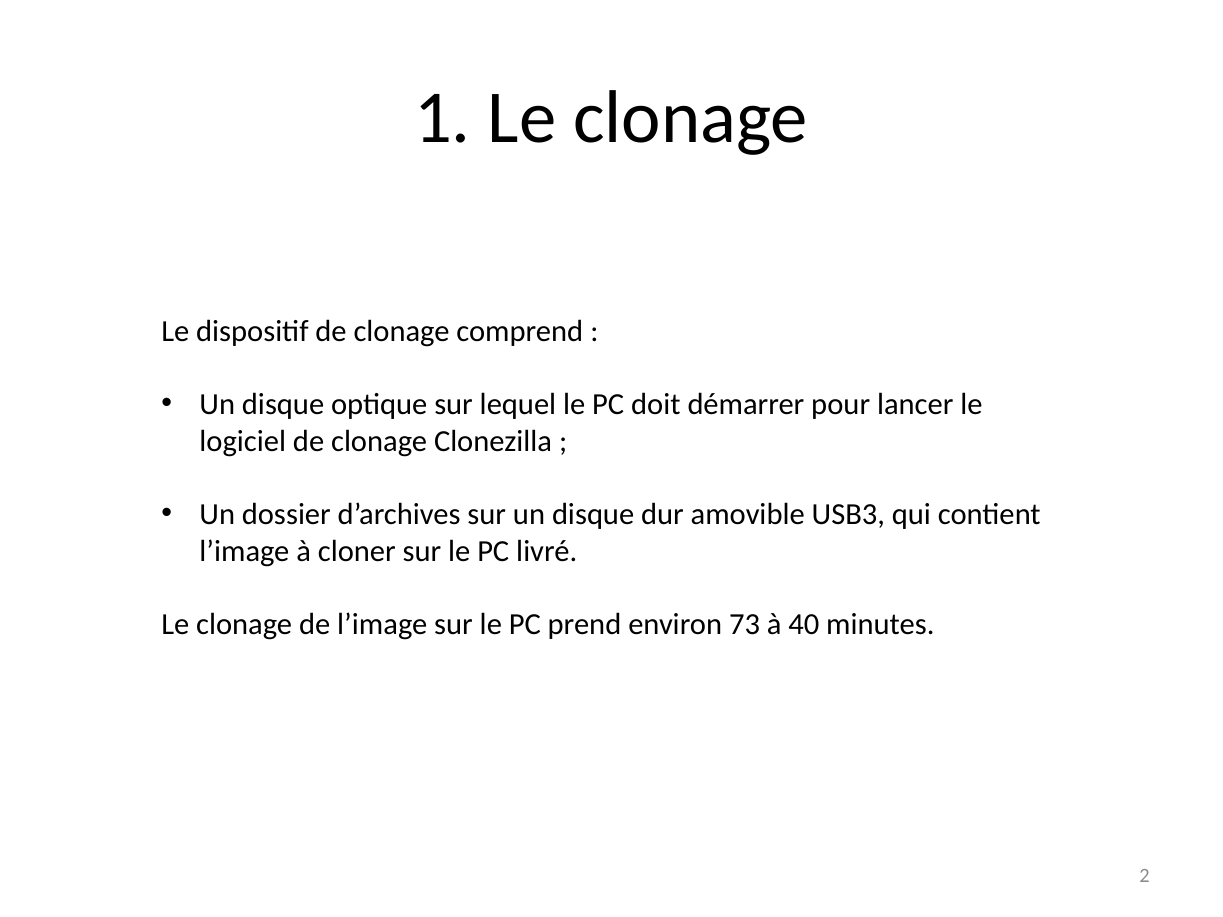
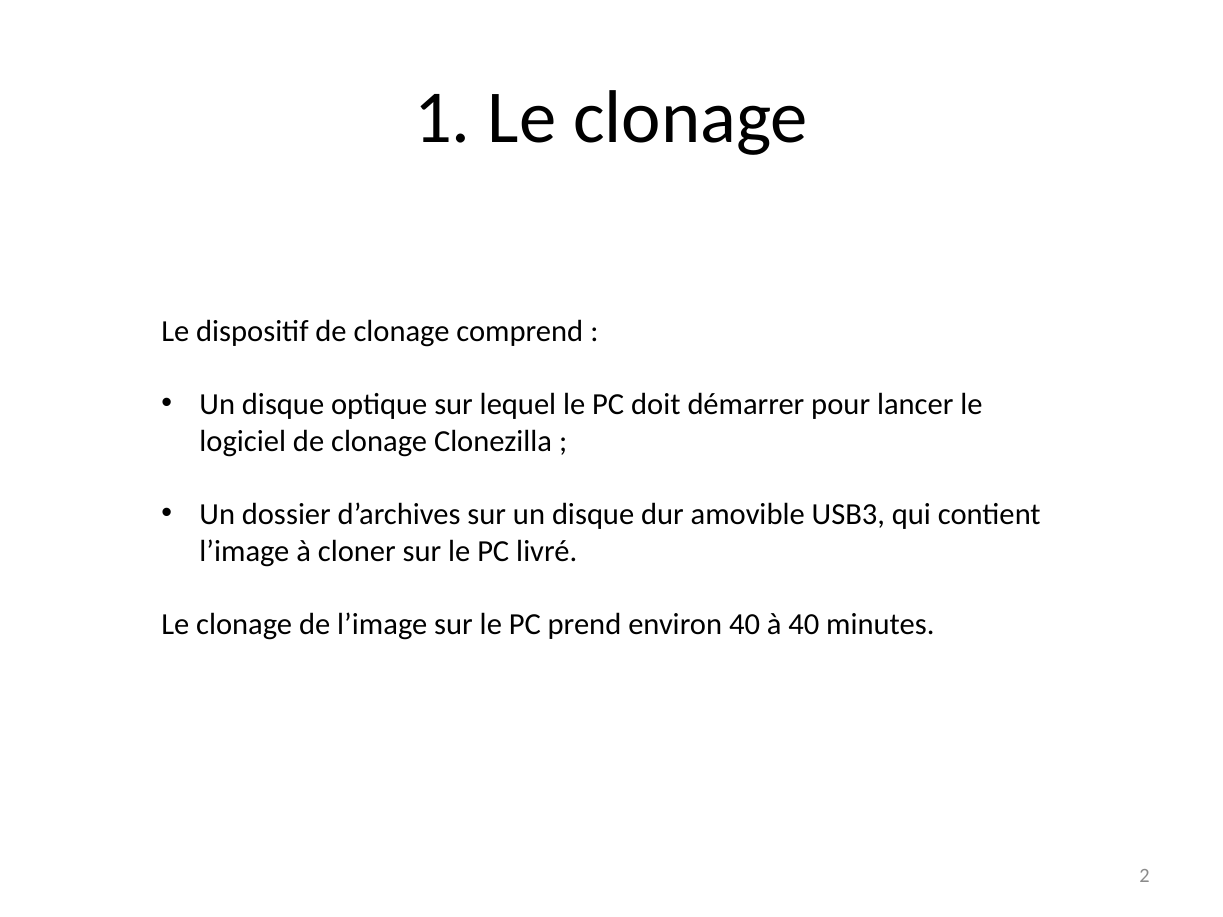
environ 73: 73 -> 40
